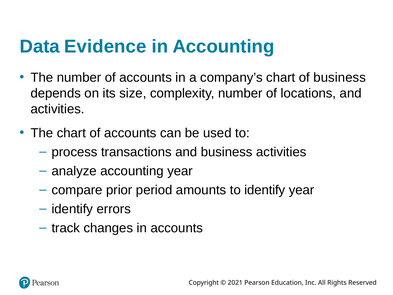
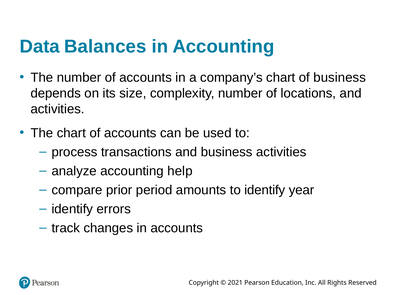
Evidence: Evidence -> Balances
accounting year: year -> help
